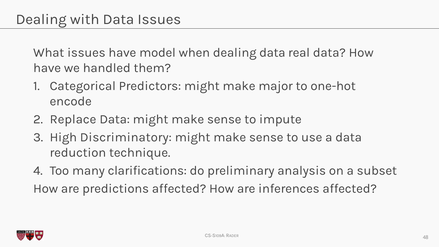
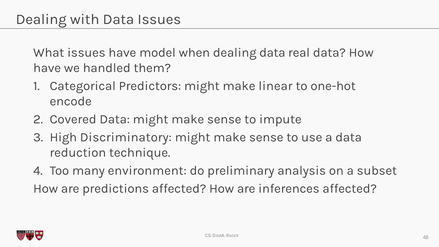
major: major -> linear
Replace: Replace -> Covered
clarifications: clarifications -> environment
